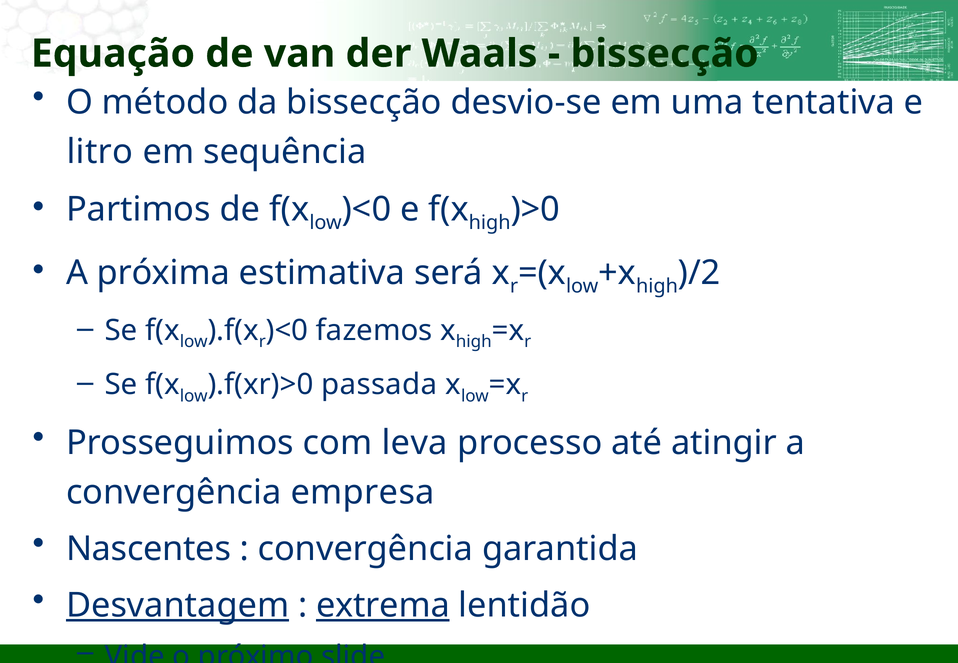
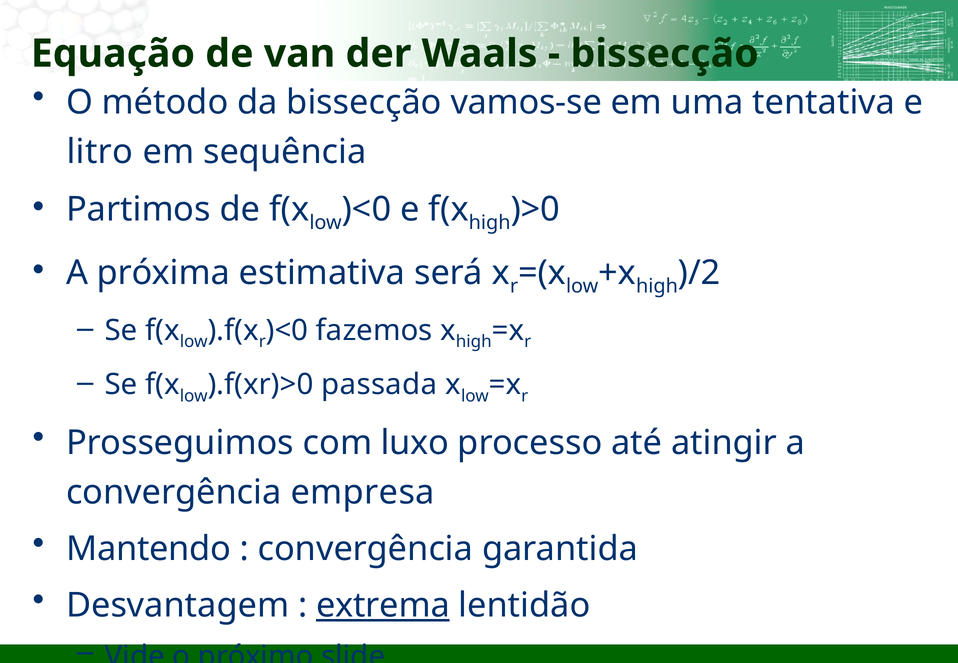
desvio-se: desvio-se -> vamos-se
leva: leva -> luxo
Nascentes: Nascentes -> Mantendo
Desvantagem underline: present -> none
